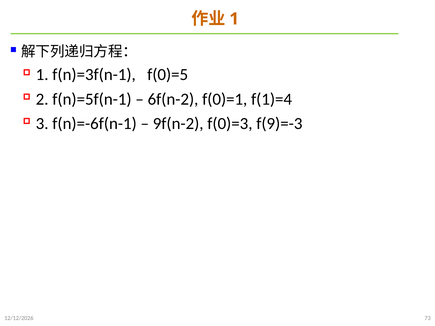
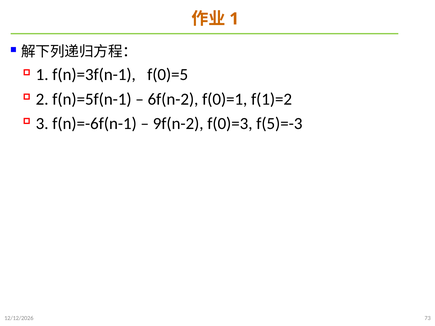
f(1)=4: f(1)=4 -> f(1)=2
f(9)=-3: f(9)=-3 -> f(5)=-3
